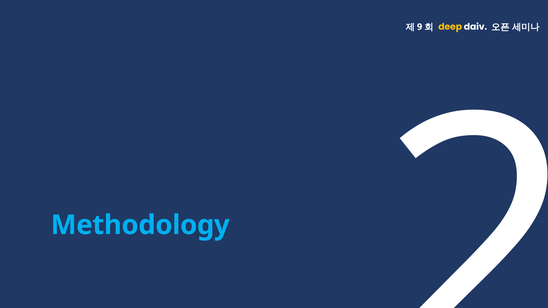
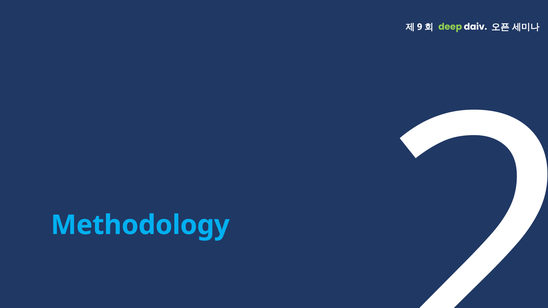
deep colour: yellow -> light green
